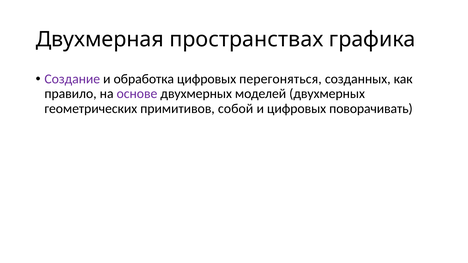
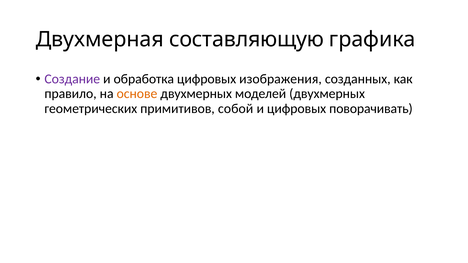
пространствах: пространствах -> составляющую
перегоняться: перегоняться -> изображения
основе colour: purple -> orange
